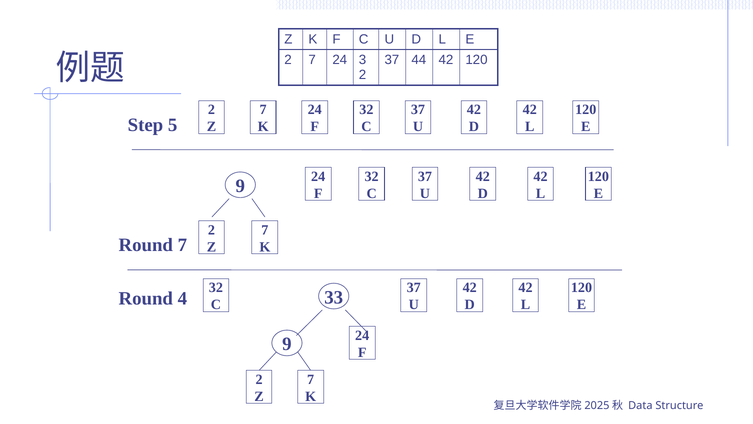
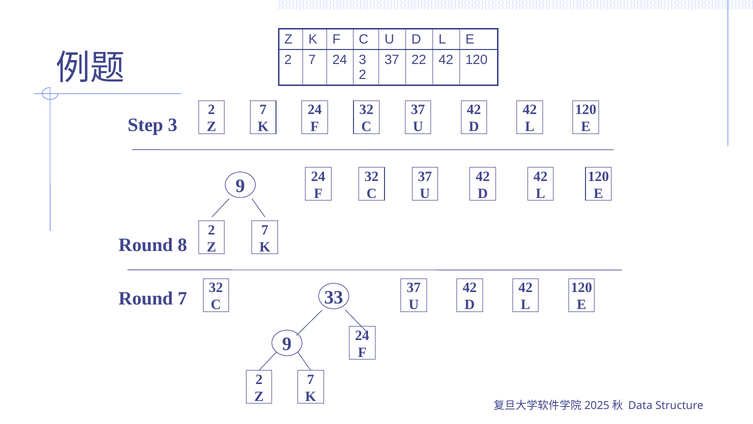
44: 44 -> 22
Step 5: 5 -> 3
Round 7: 7 -> 8
Round 4: 4 -> 7
